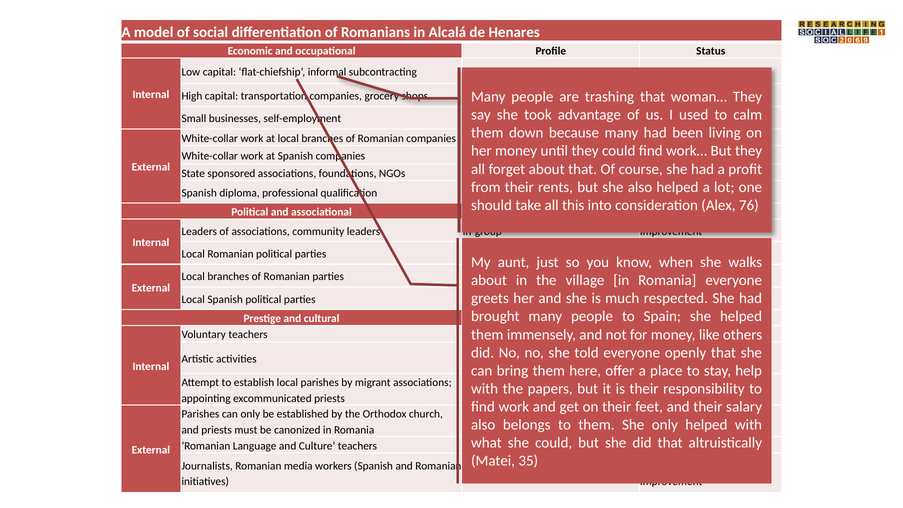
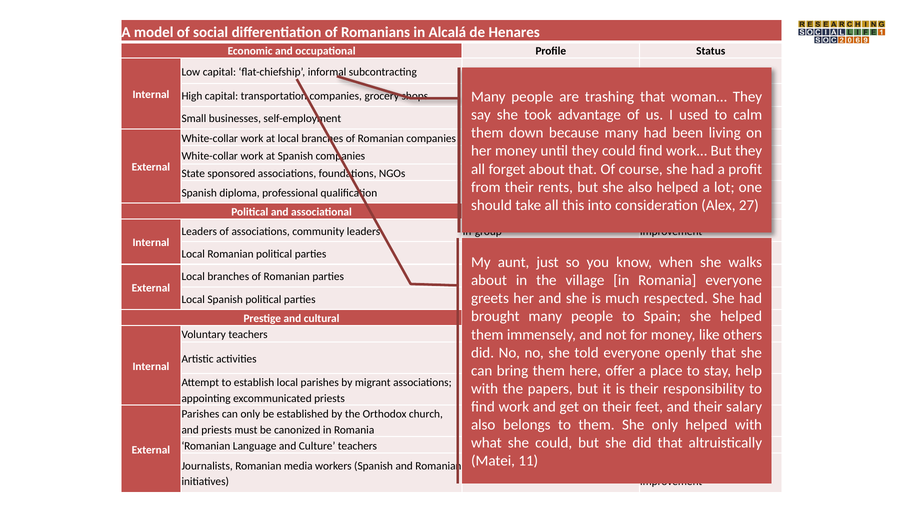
76: 76 -> 27
35: 35 -> 11
